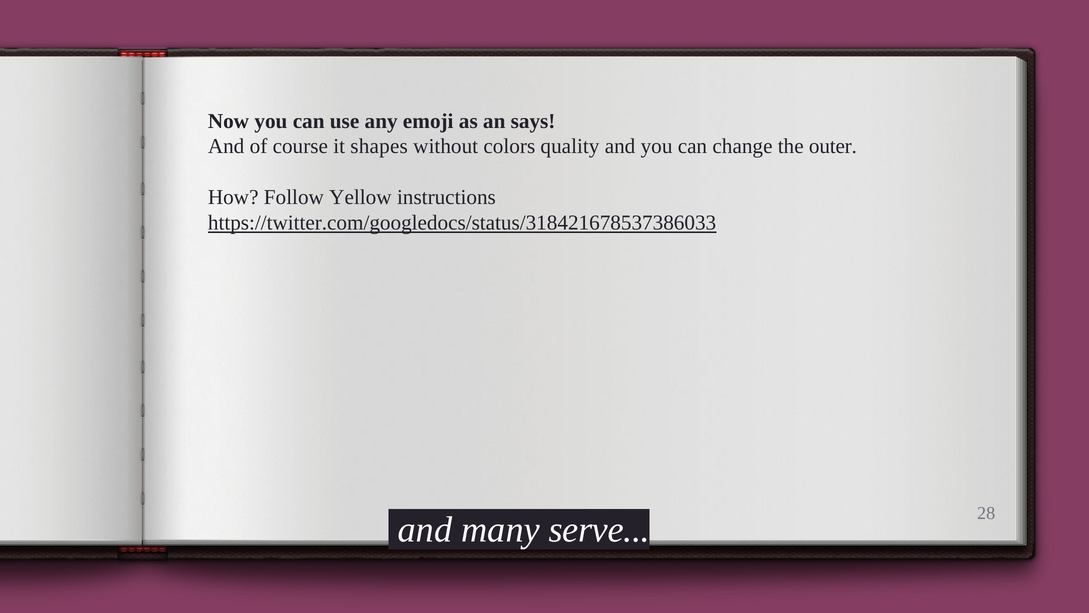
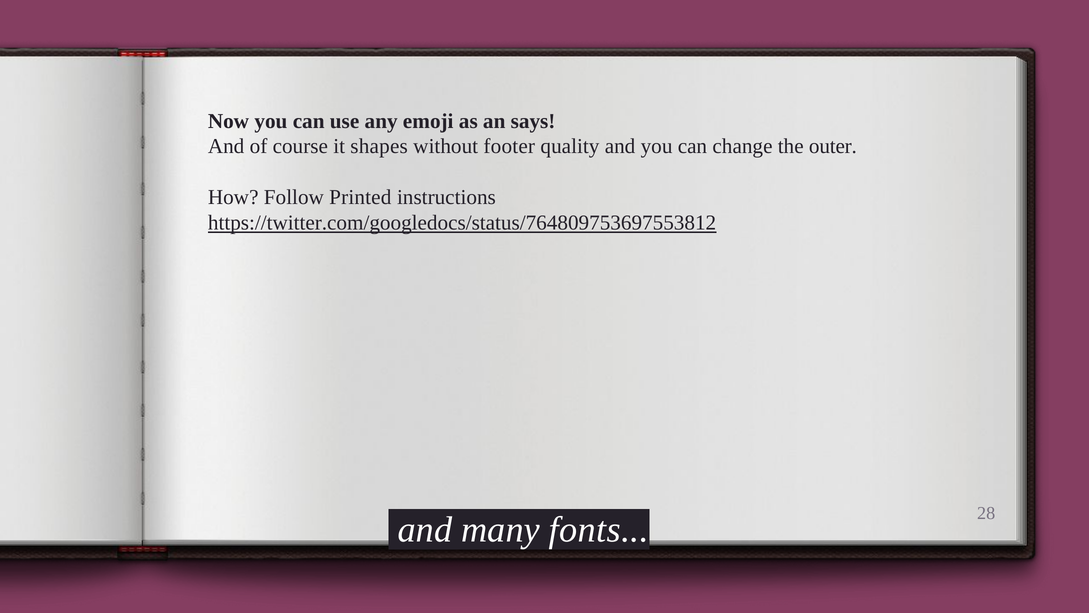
colors: colors -> footer
Yellow: Yellow -> Printed
https://twitter.com/googledocs/status/318421678537386033: https://twitter.com/googledocs/status/318421678537386033 -> https://twitter.com/googledocs/status/764809753697553812
serve: serve -> fonts
